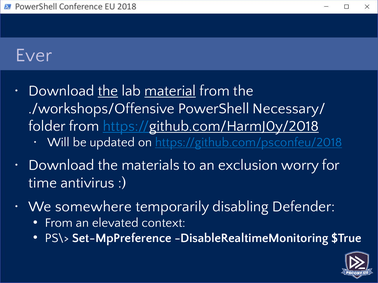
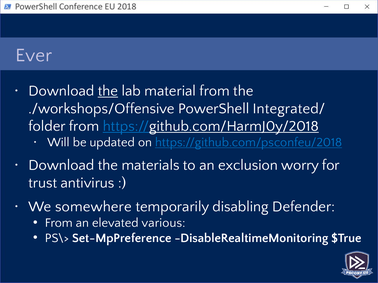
material underline: present -> none
Necessary/: Necessary/ -> Integrated/
time: time -> trust
context: context -> various
